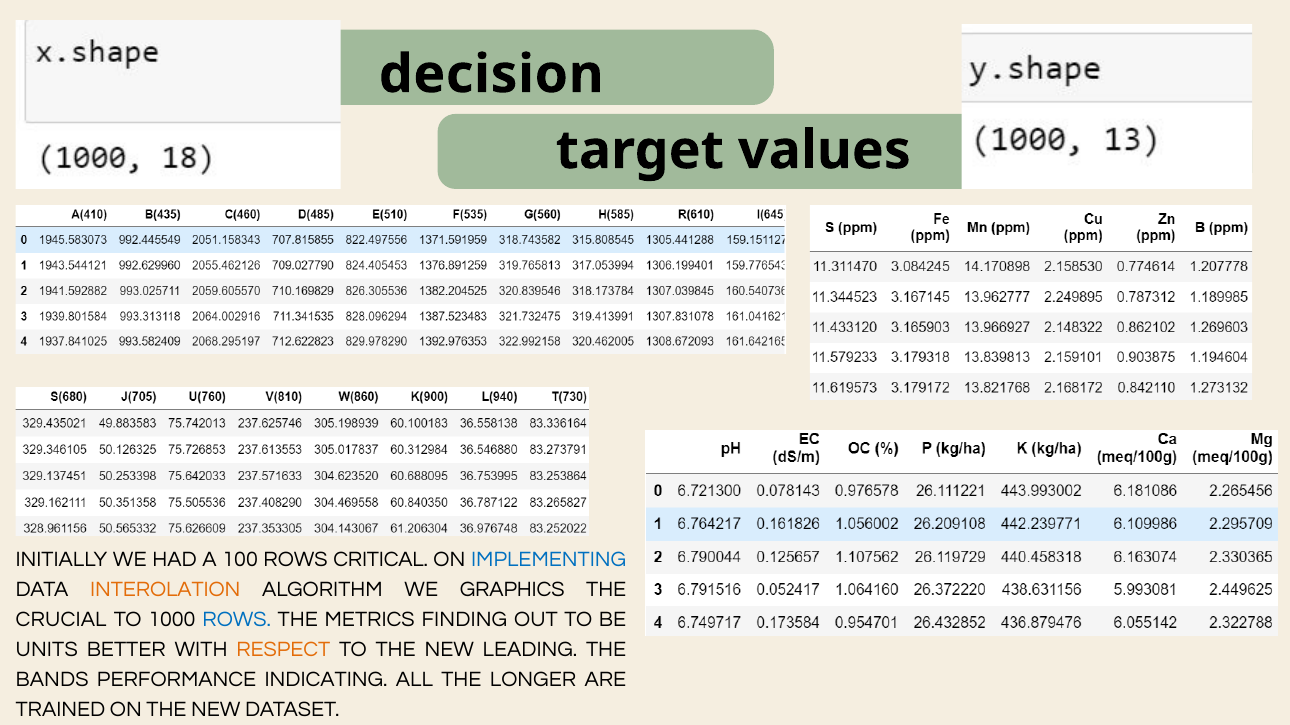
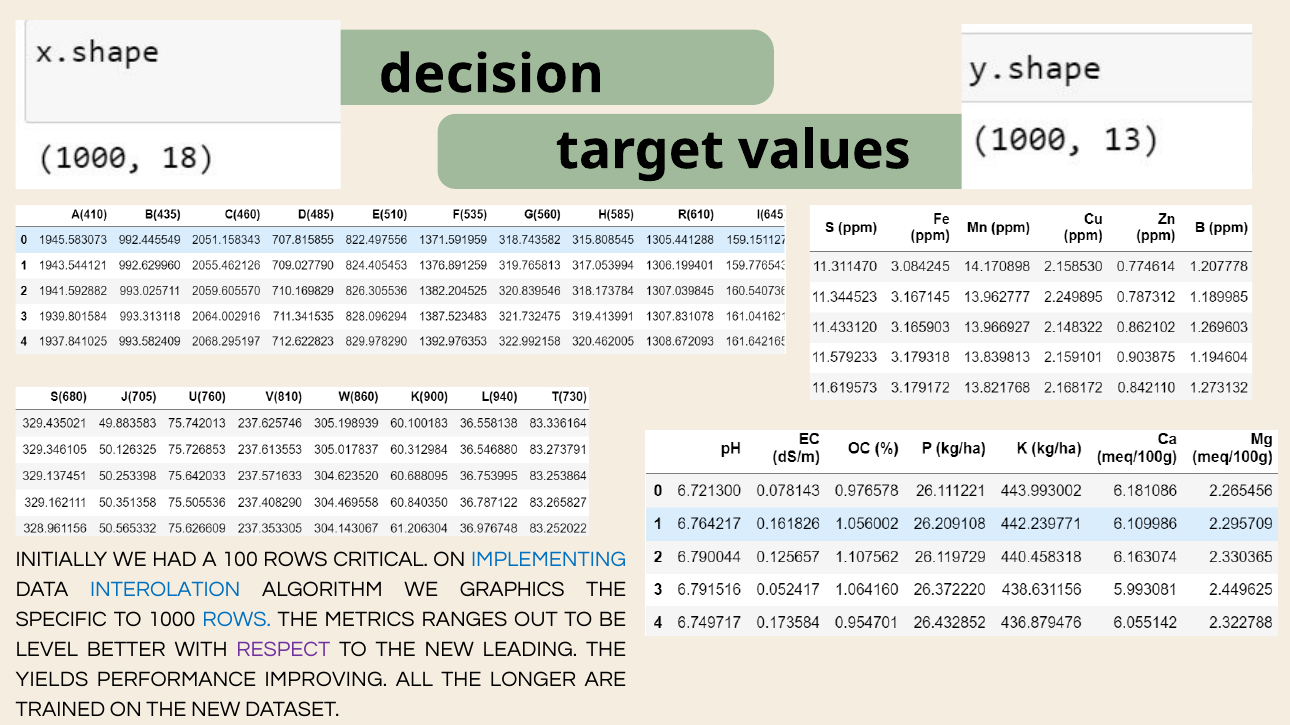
INTEROLATION colour: orange -> blue
CRUCIAL: CRUCIAL -> SPECIFIC
FINDING: FINDING -> RANGES
UNITS: UNITS -> LEVEL
RESPECT colour: orange -> purple
BANDS: BANDS -> YIELDS
INDICATING: INDICATING -> IMPROVING
